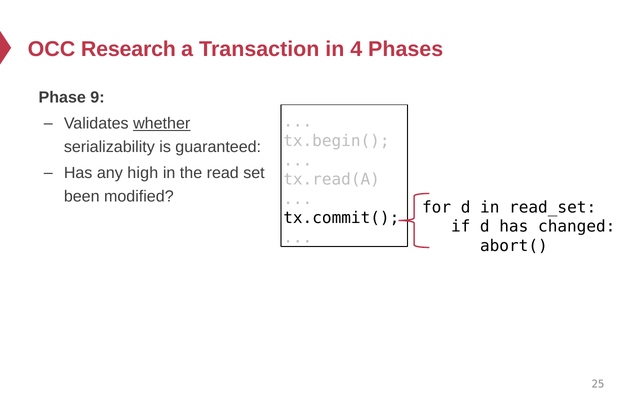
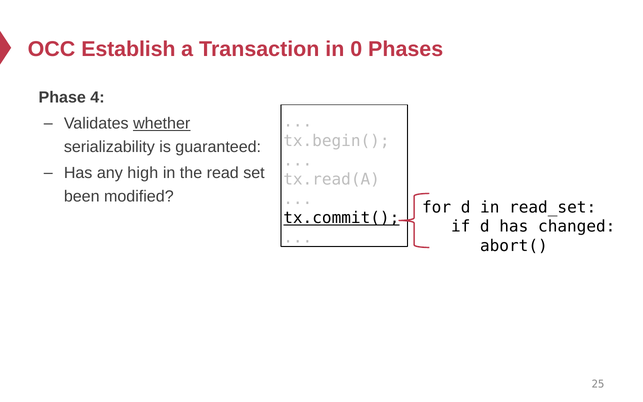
Research: Research -> Establish
4: 4 -> 0
9: 9 -> 4
tx.commit( underline: none -> present
